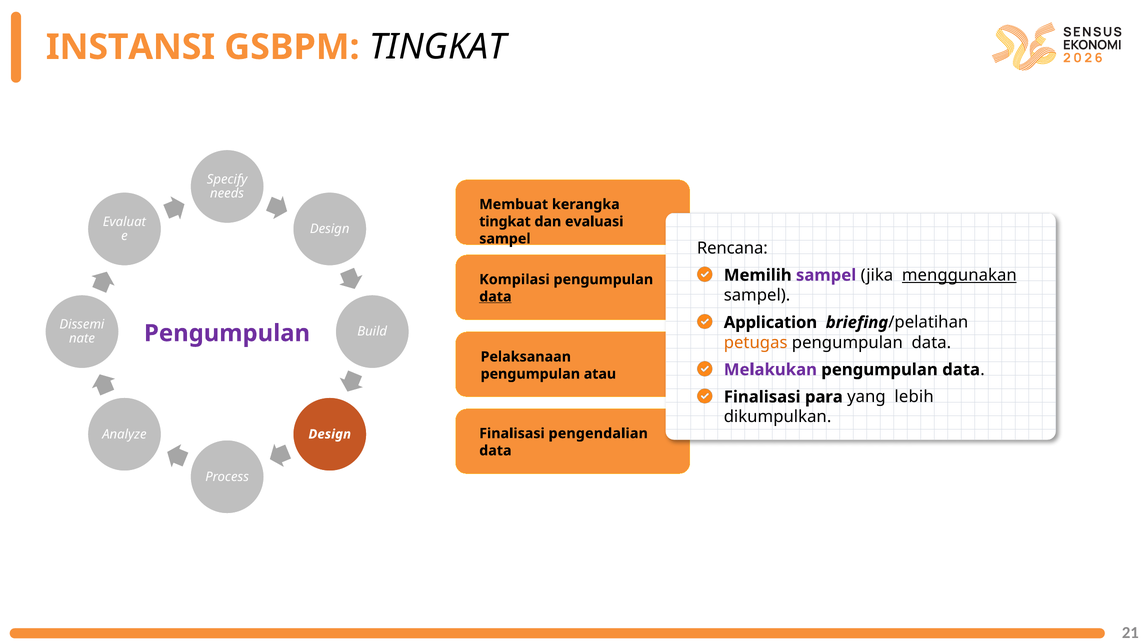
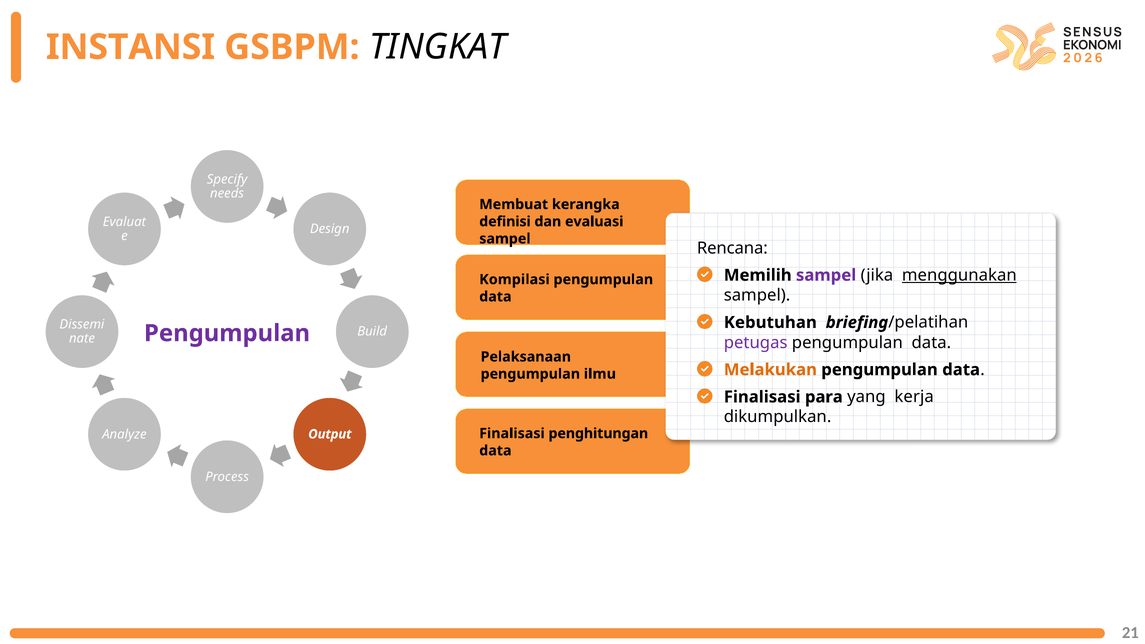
tingkat at (505, 222): tingkat -> definisi
data at (495, 297) underline: present -> none
Application: Application -> Kebutuhan
petugas colour: orange -> purple
Melakukan colour: purple -> orange
atau: atau -> ilmu
lebih: lebih -> kerja
pengendalian: pengendalian -> penghitungan
Design at (330, 434): Design -> Output
